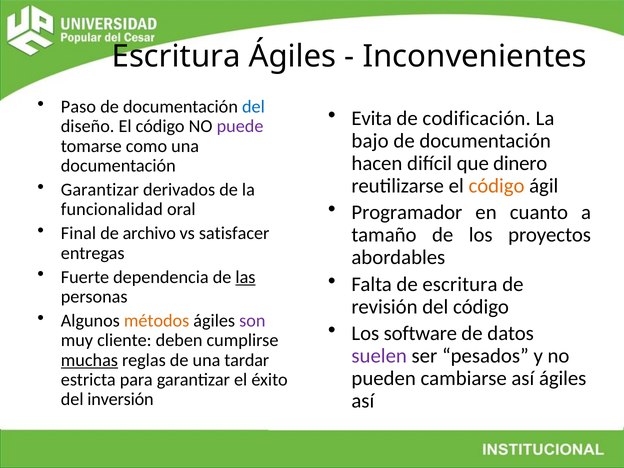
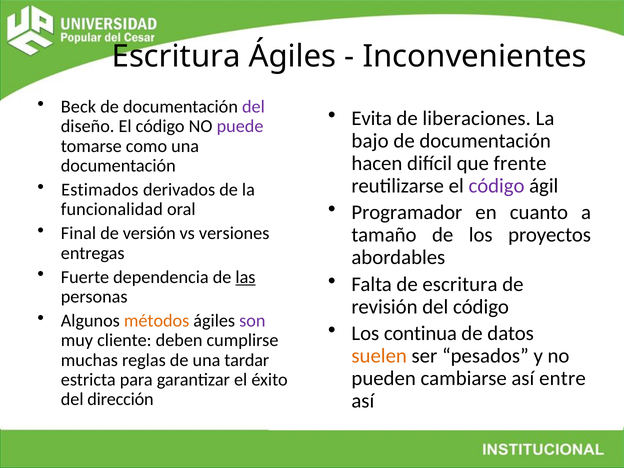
Paso: Paso -> Beck
del at (253, 107) colour: blue -> purple
codificación: codificación -> liberaciones
dinero: dinero -> frente
código at (497, 186) colour: orange -> purple
Garantizar at (100, 190): Garantizar -> Estimados
archivo: archivo -> versión
satisfacer: satisfacer -> versiones
software: software -> continua
suelen colour: purple -> orange
muchas underline: present -> none
así ágiles: ágiles -> entre
inversión: inversión -> dirección
